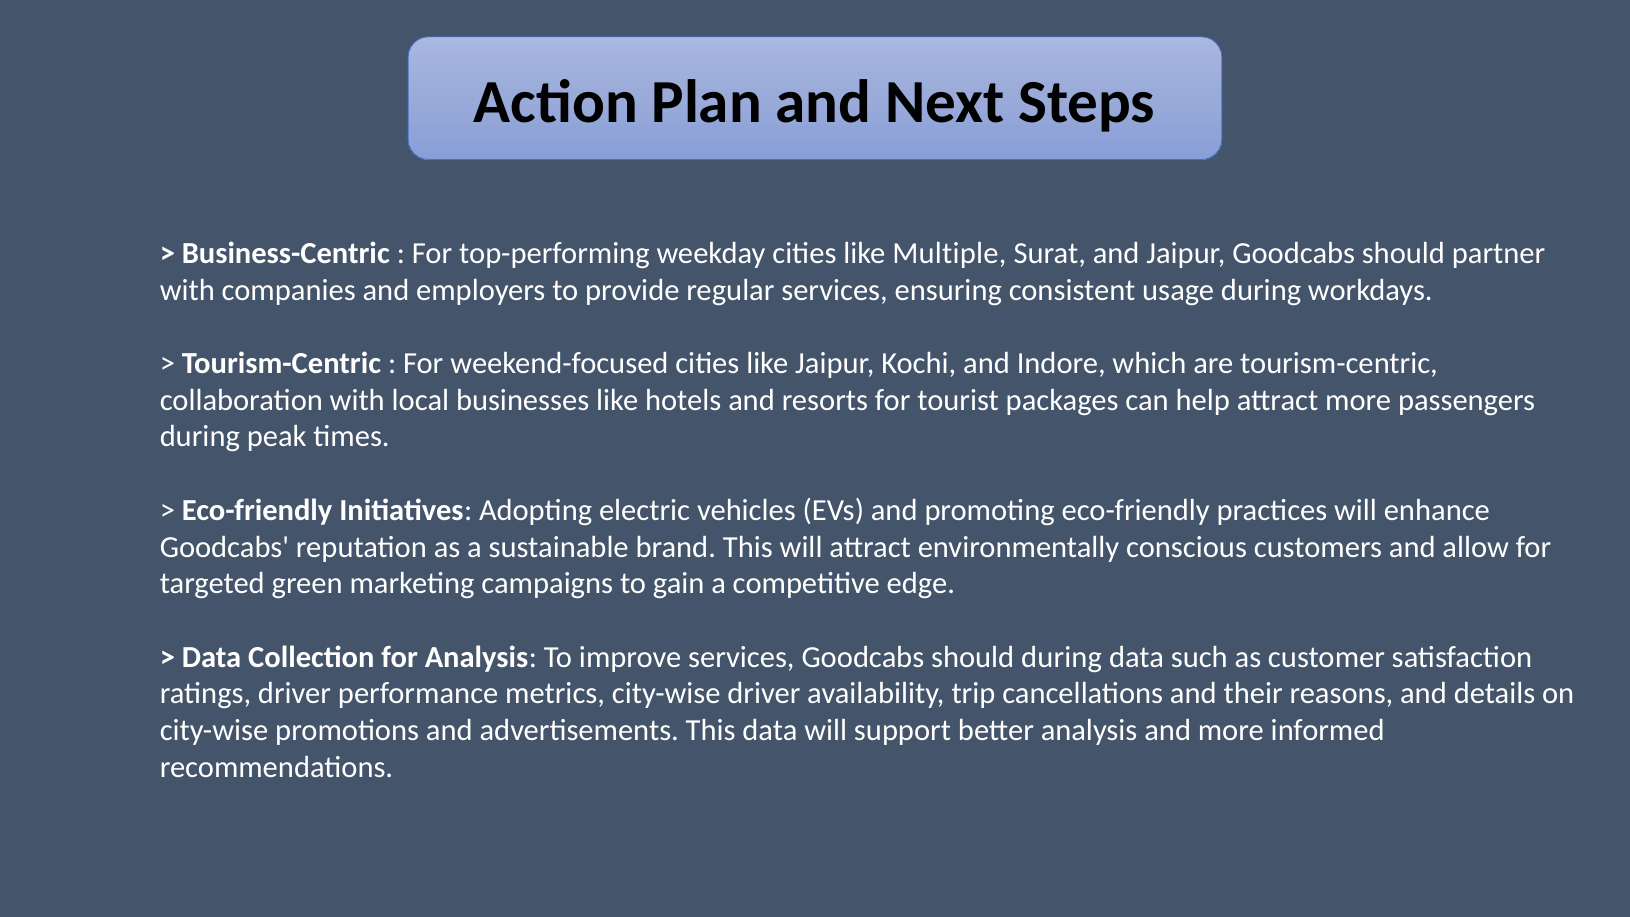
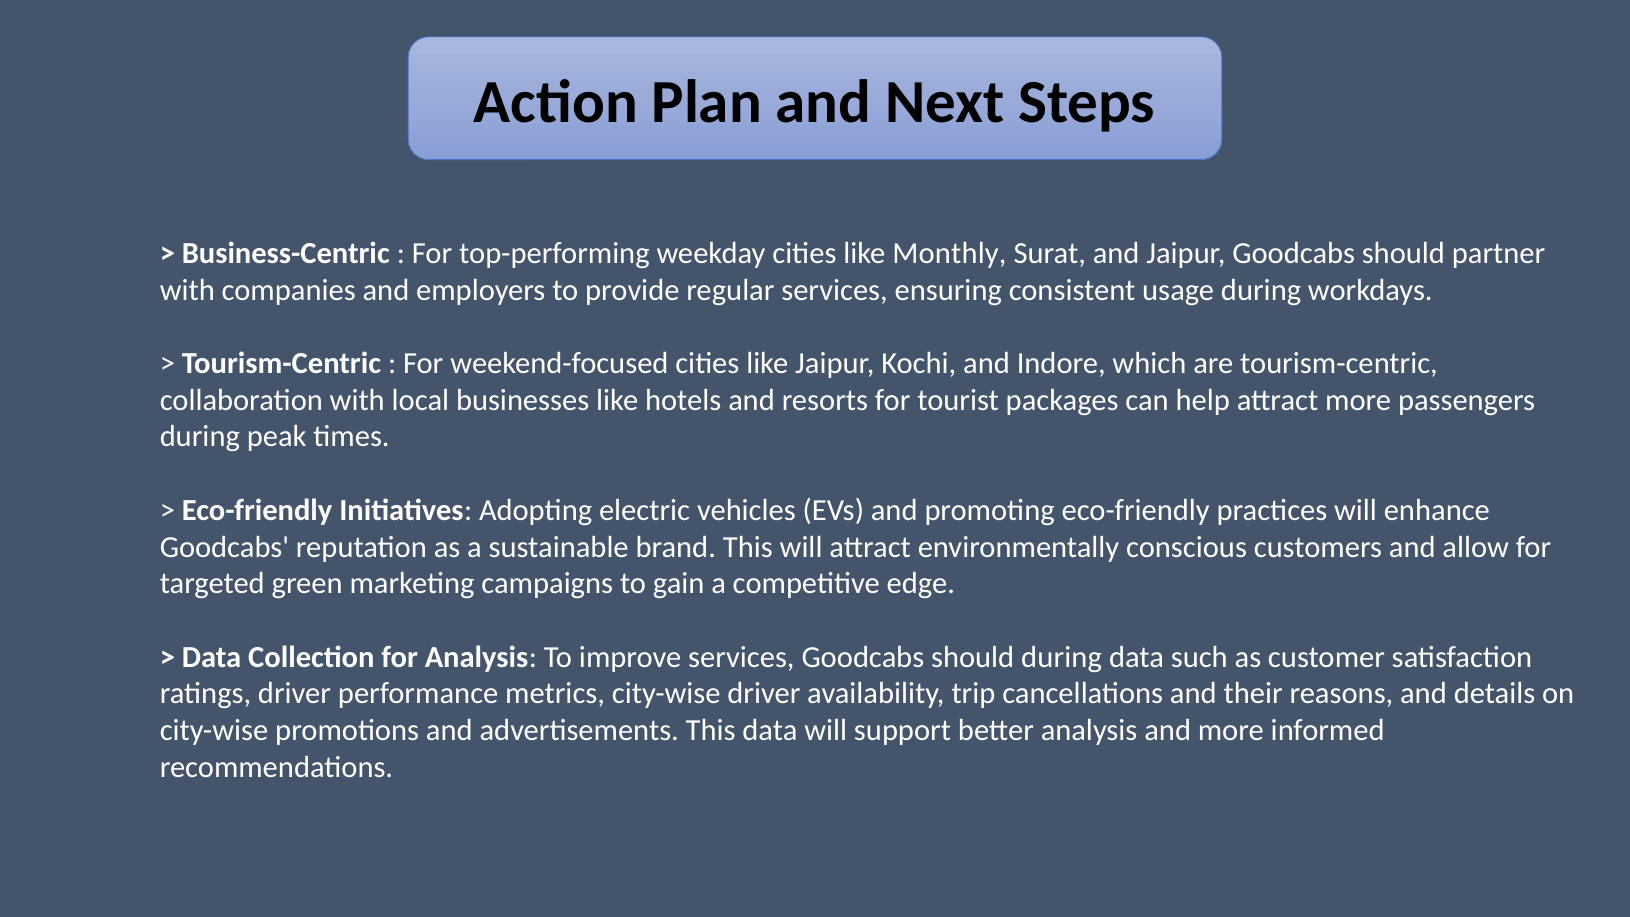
Multiple: Multiple -> Monthly
